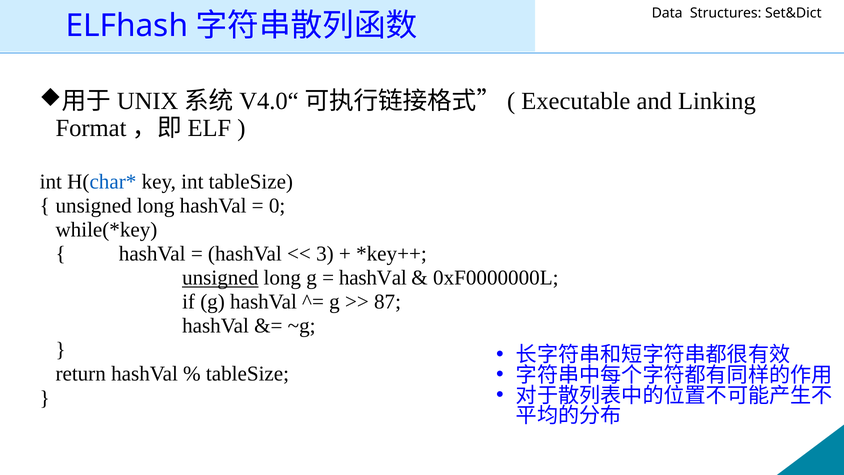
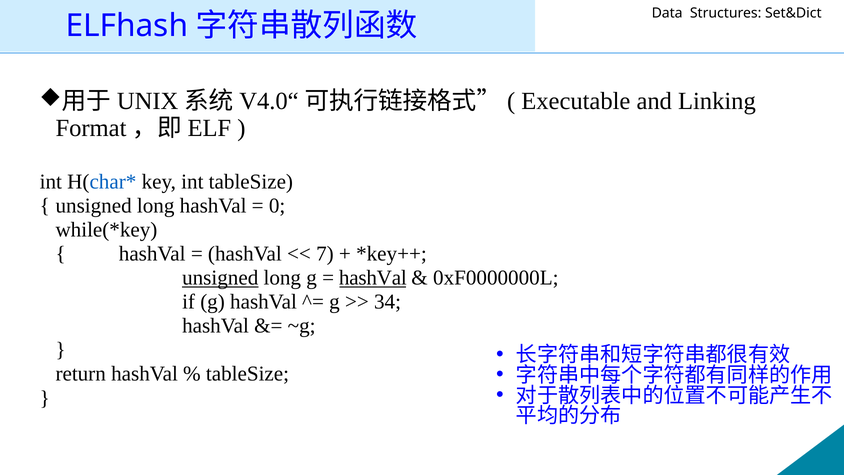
3: 3 -> 7
hashVal at (373, 278) underline: none -> present
87: 87 -> 34
